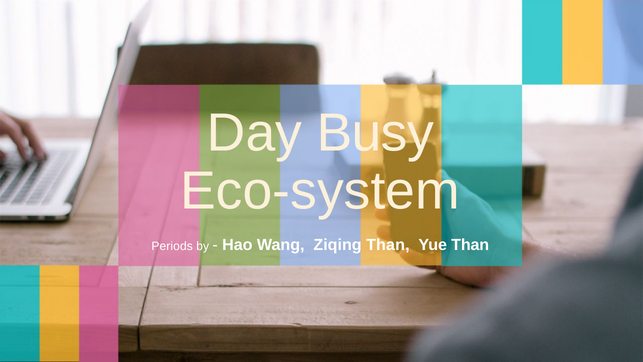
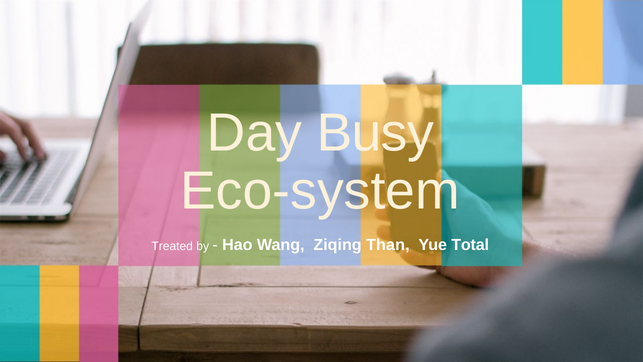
Periods: Periods -> Treated
Yue Than: Than -> Total
